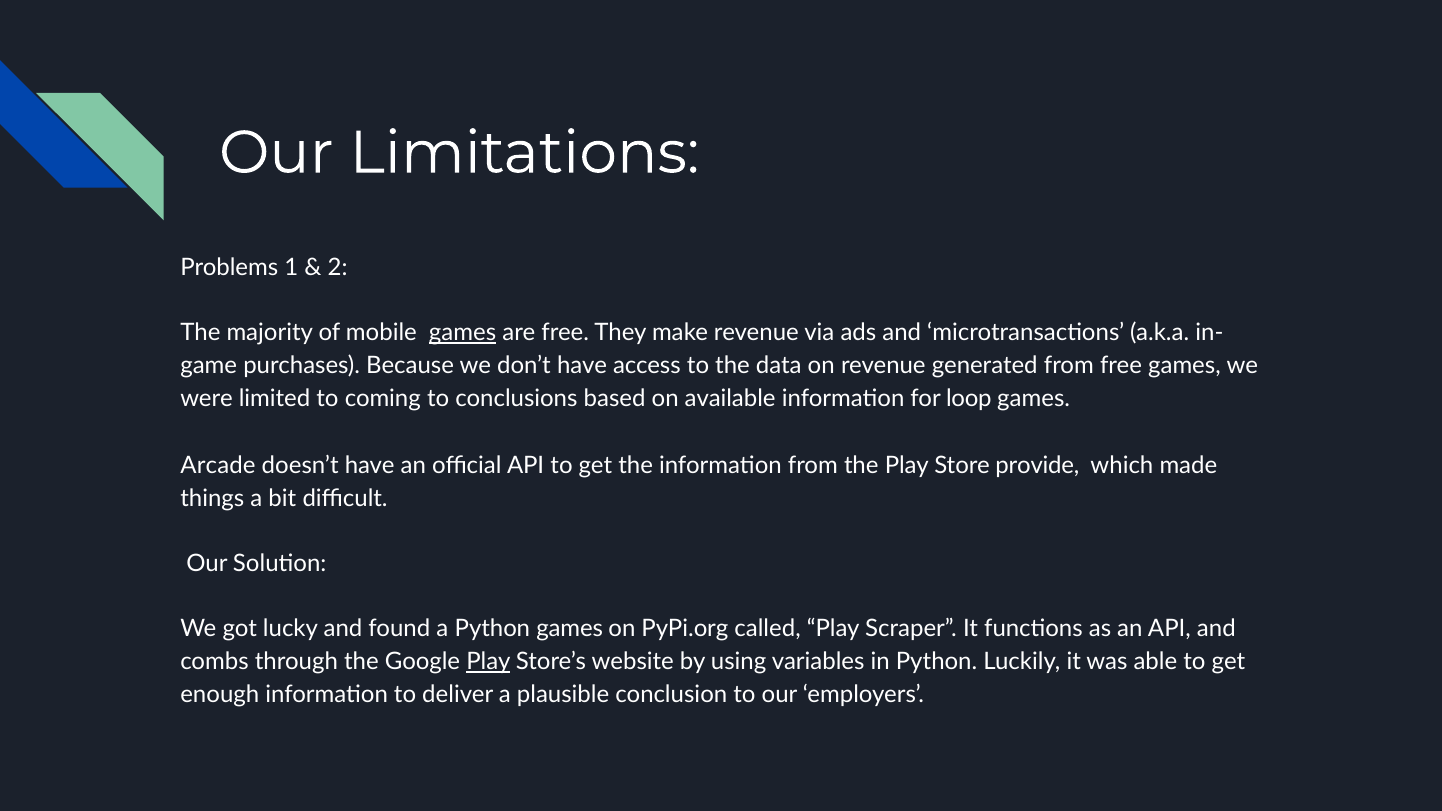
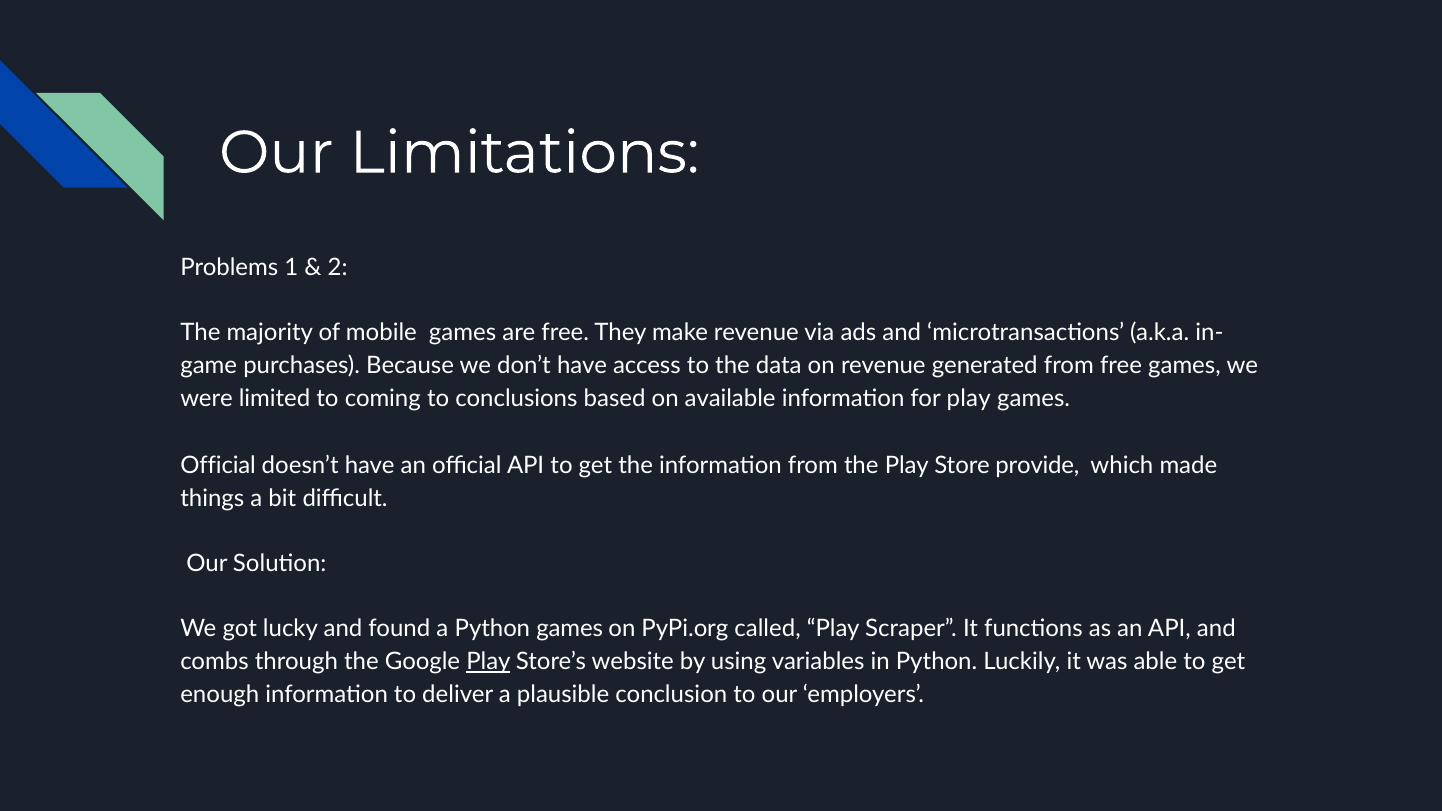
games at (463, 333) underline: present -> none
for loop: loop -> play
Arcade at (218, 465): Arcade -> Official
